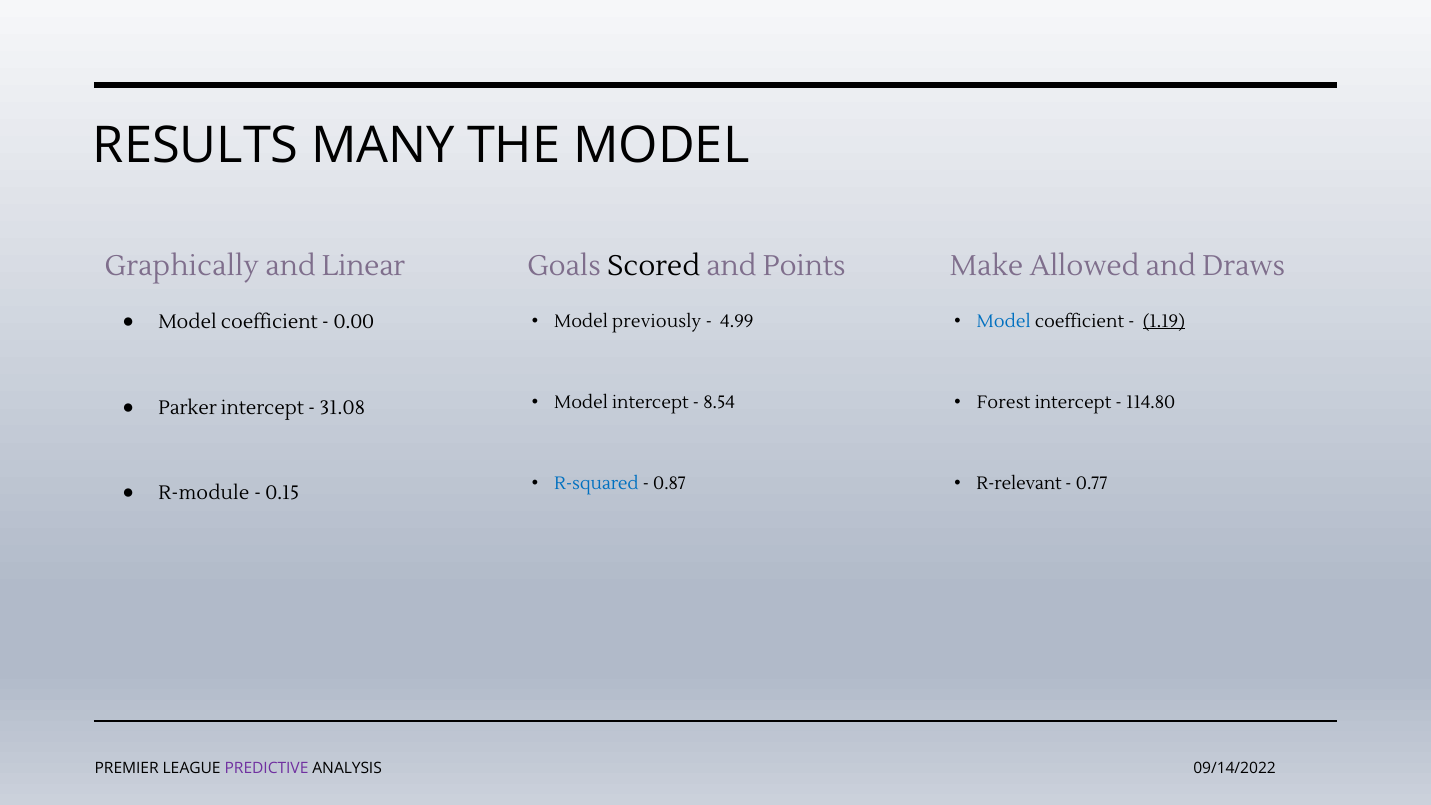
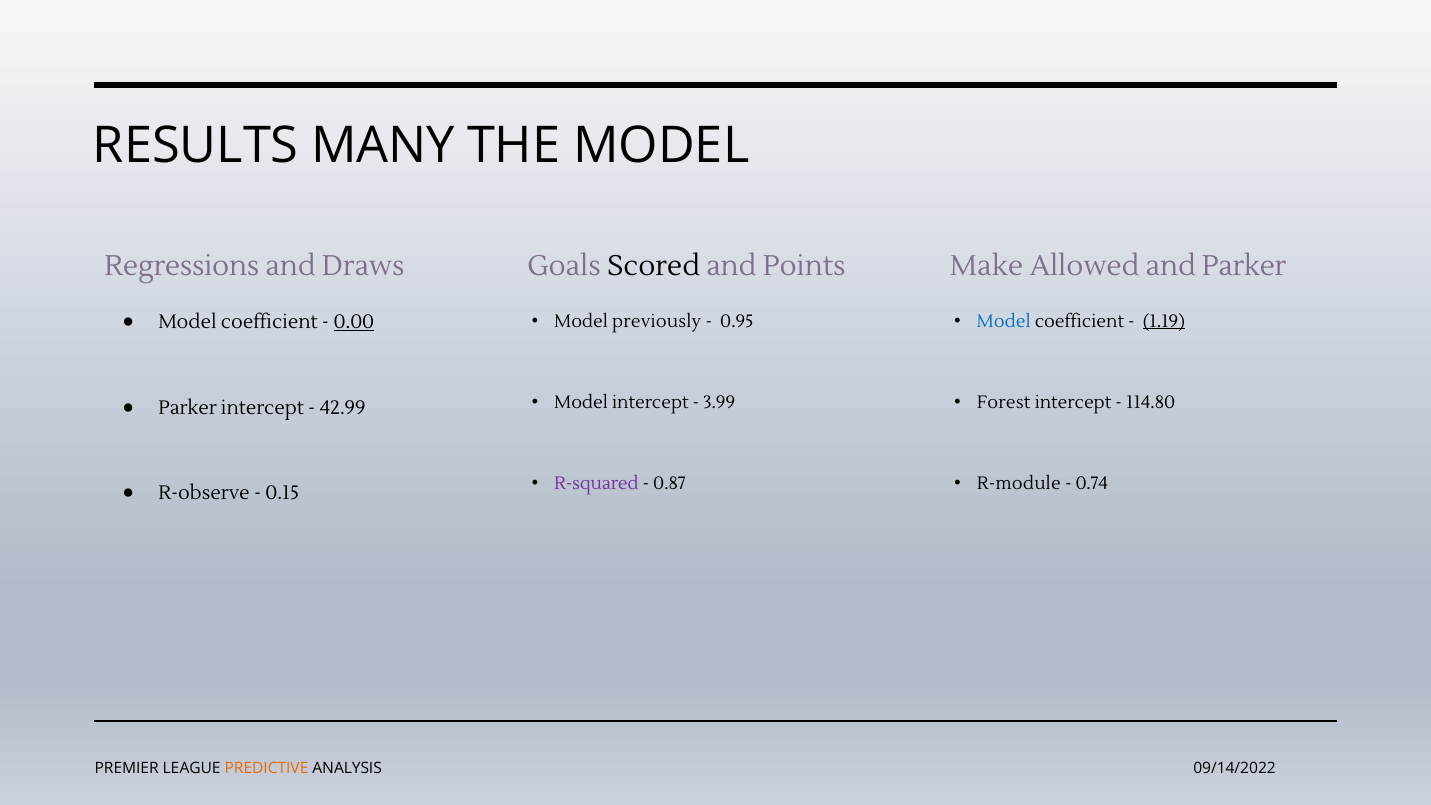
Graphically: Graphically -> Regressions
Linear: Linear -> Draws
and Draws: Draws -> Parker
4.99: 4.99 -> 0.95
0.00 underline: none -> present
8.54: 8.54 -> 3.99
31.08: 31.08 -> 42.99
R-squared colour: blue -> purple
R-relevant: R-relevant -> R-module
0.77: 0.77 -> 0.74
R-module: R-module -> R-observe
PREDICTIVE colour: purple -> orange
